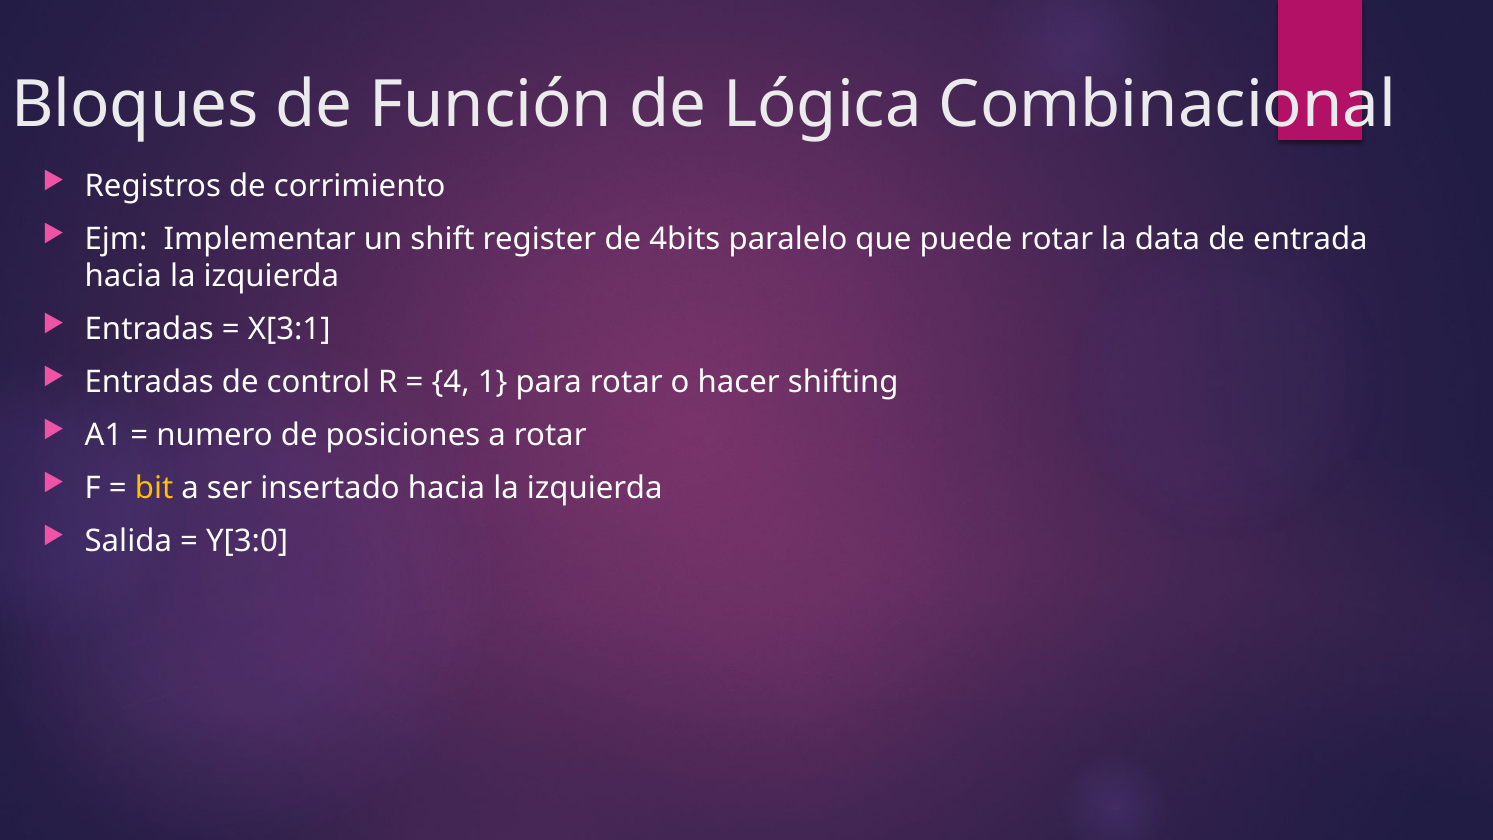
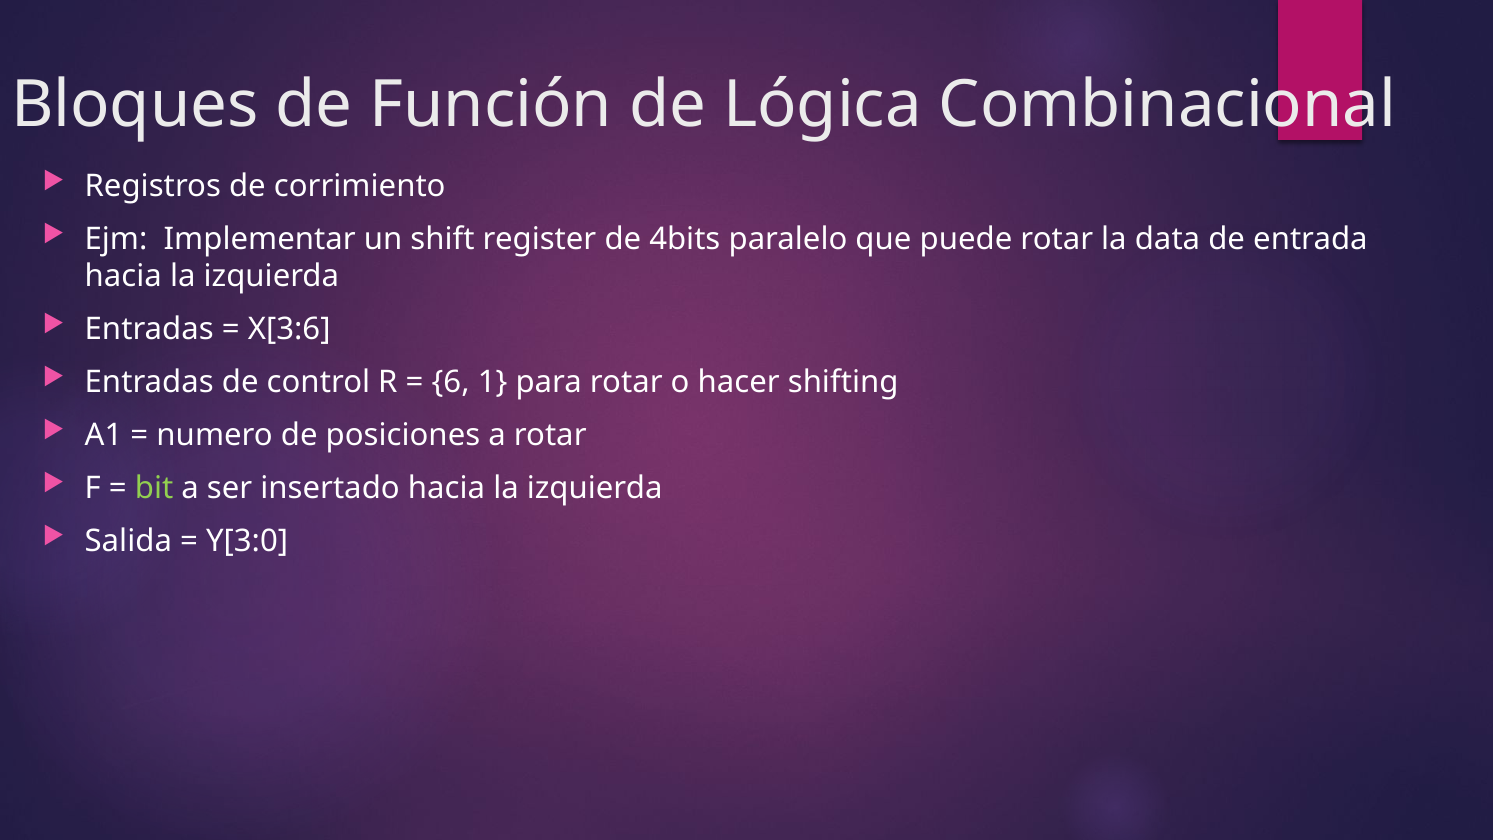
X[3:1: X[3:1 -> X[3:6
4: 4 -> 6
bit colour: yellow -> light green
